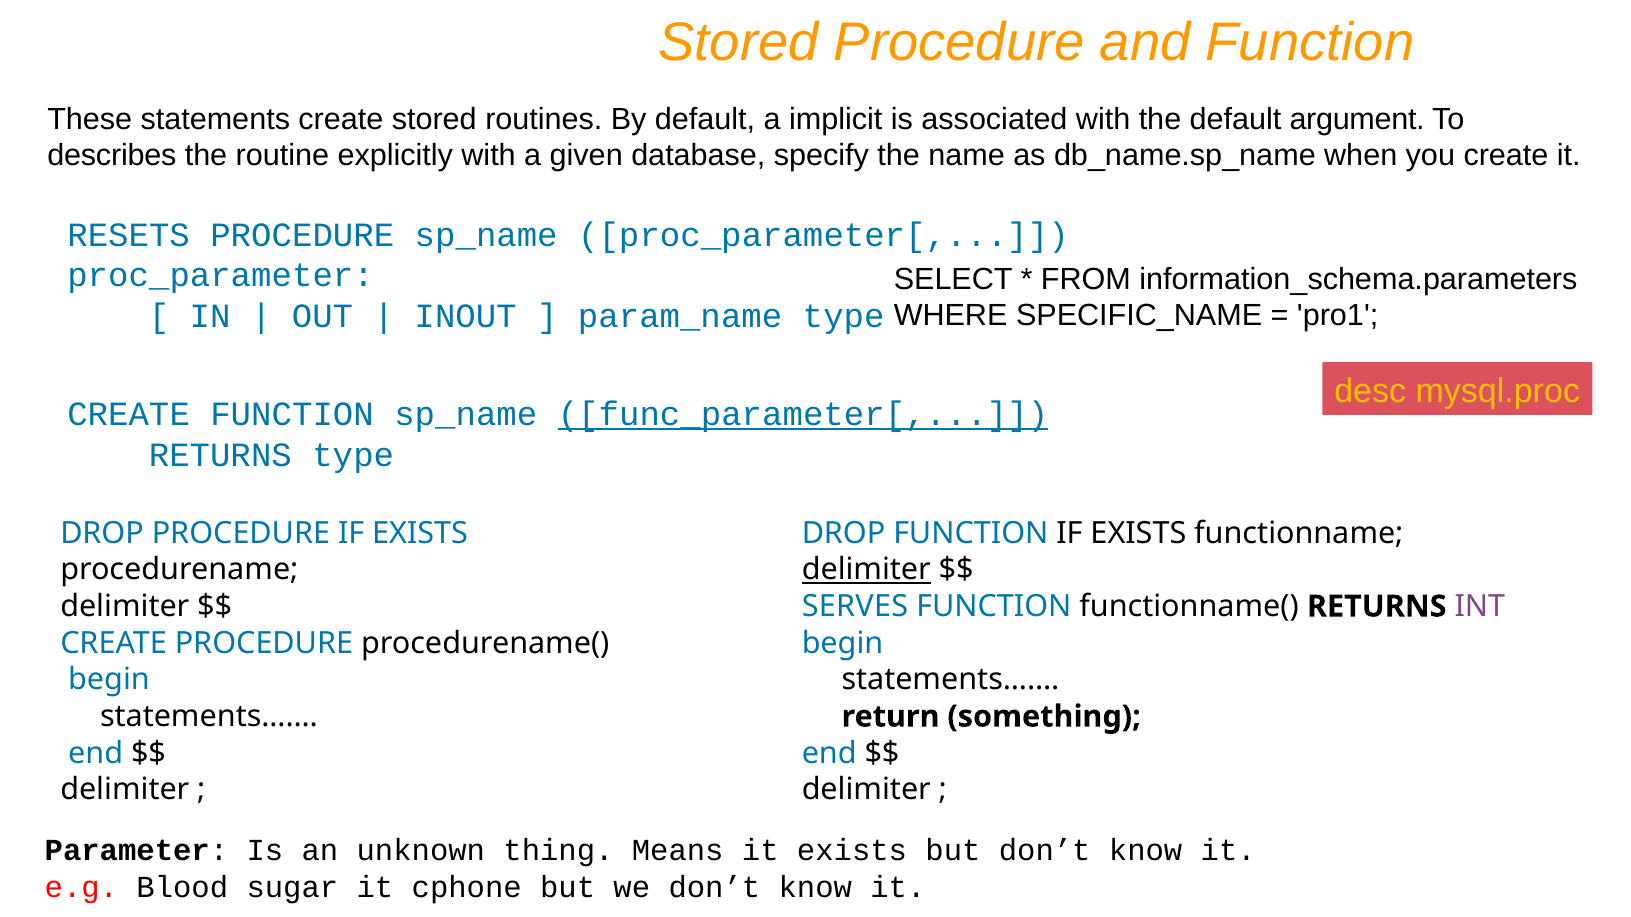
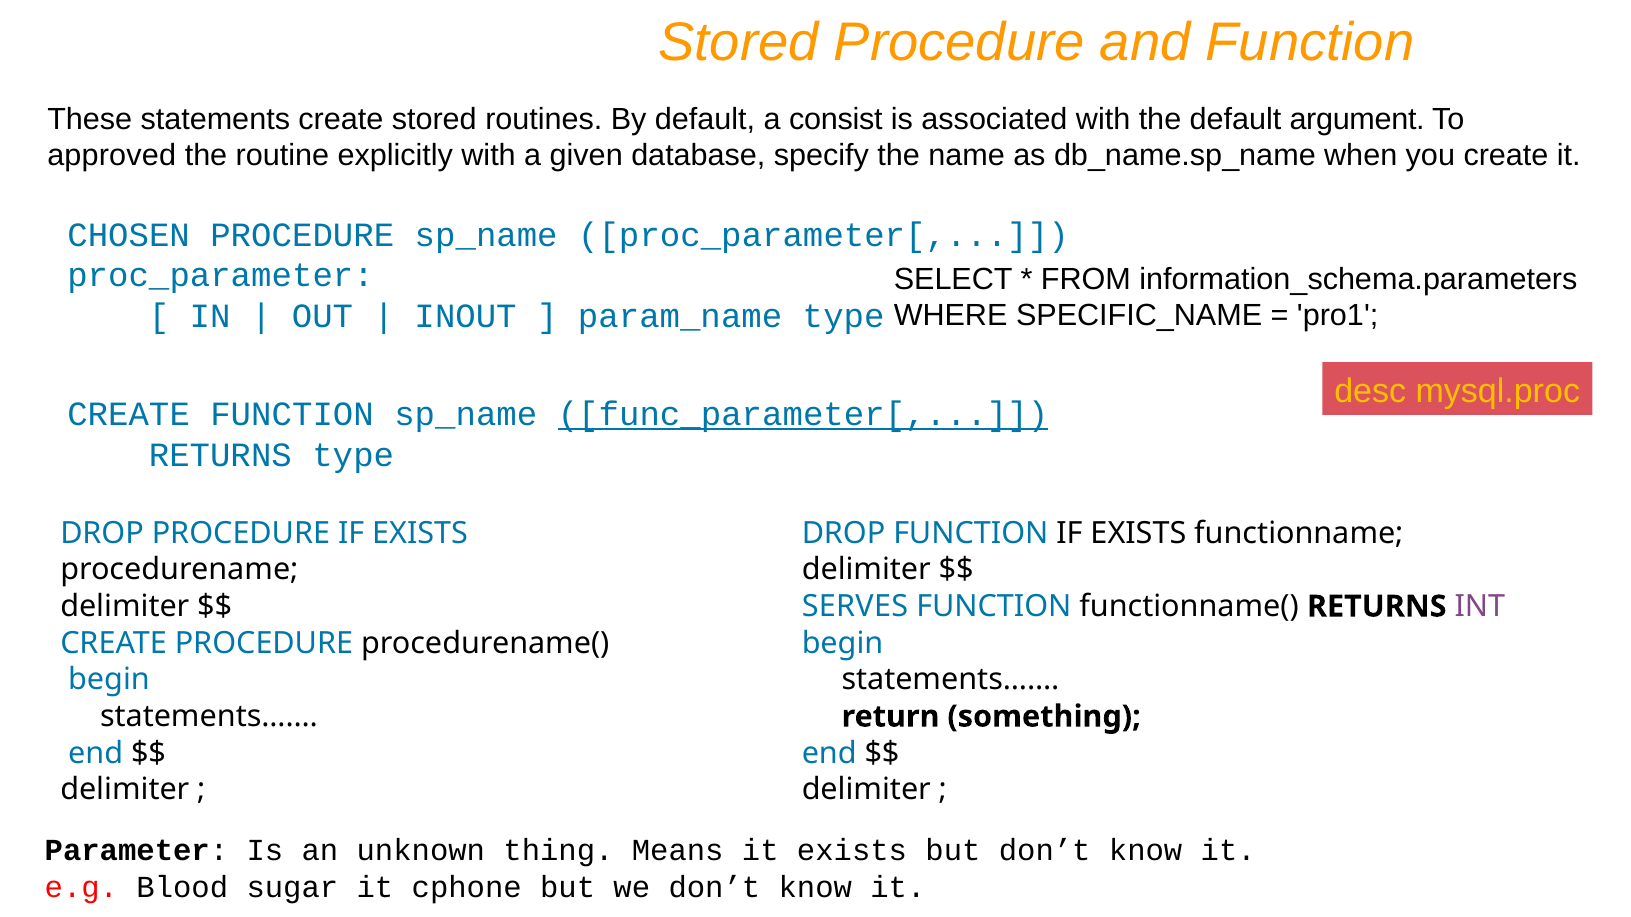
implicit: implicit -> consist
describes: describes -> approved
RESETS: RESETS -> CHOSEN
delimiter at (866, 570) underline: present -> none
